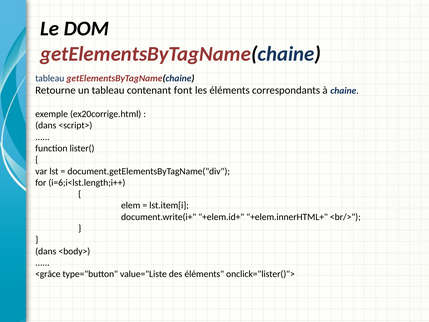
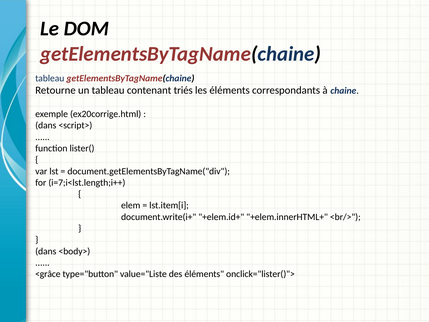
font: font -> triés
i=6;i<lst.length;i++: i=6;i<lst.length;i++ -> i=7;i<lst.length;i++
